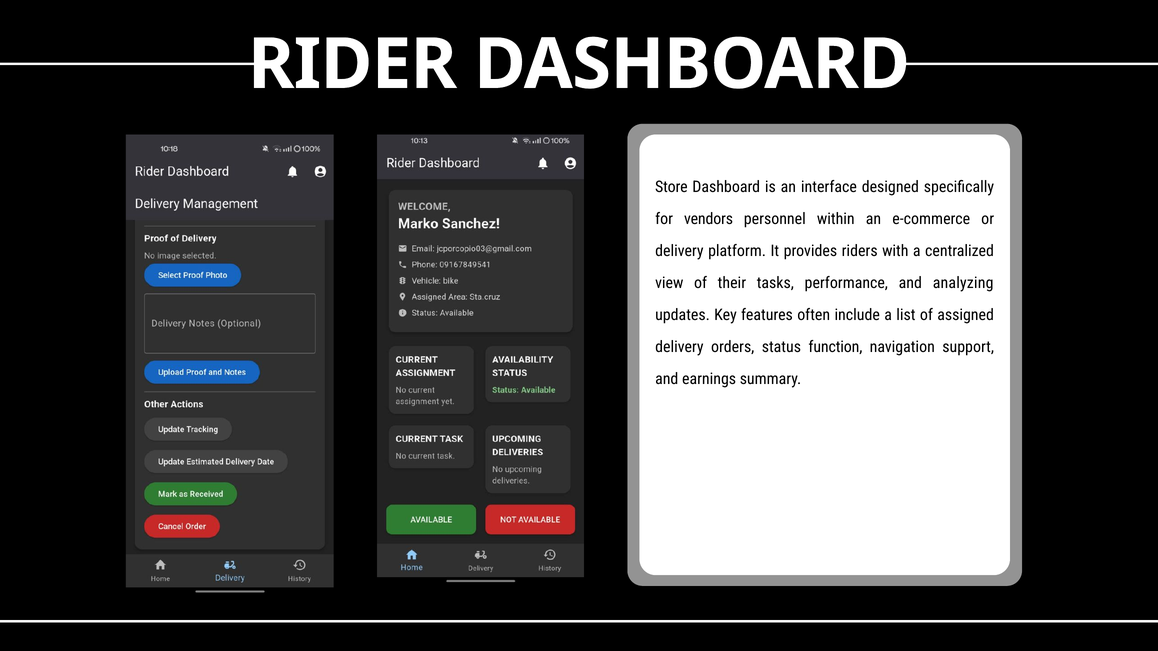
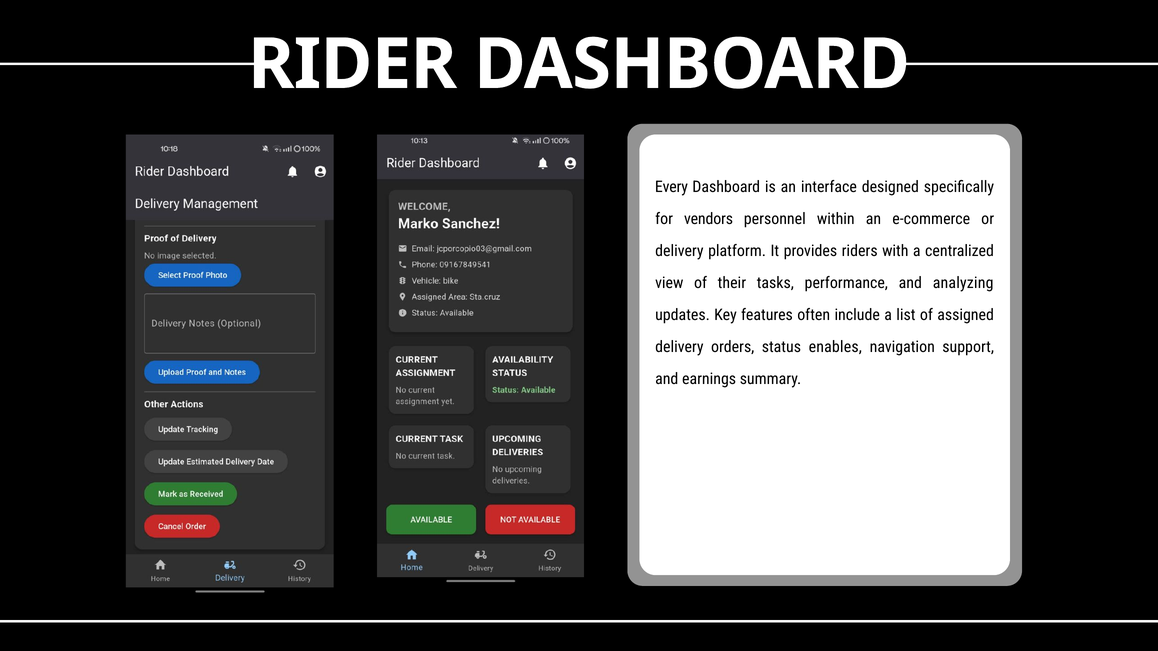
Store: Store -> Every
function: function -> enables
